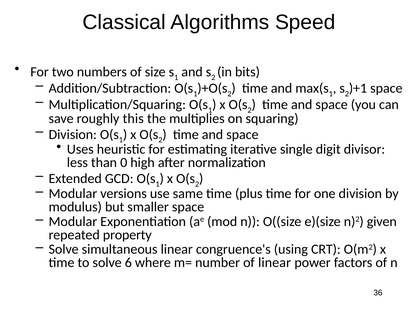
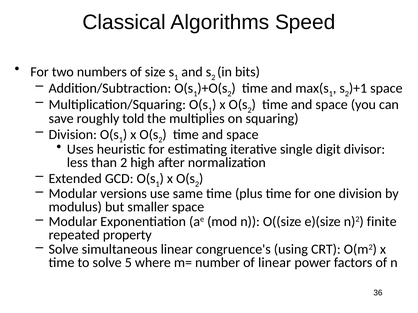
this: this -> told
than 0: 0 -> 2
given: given -> finite
6: 6 -> 5
